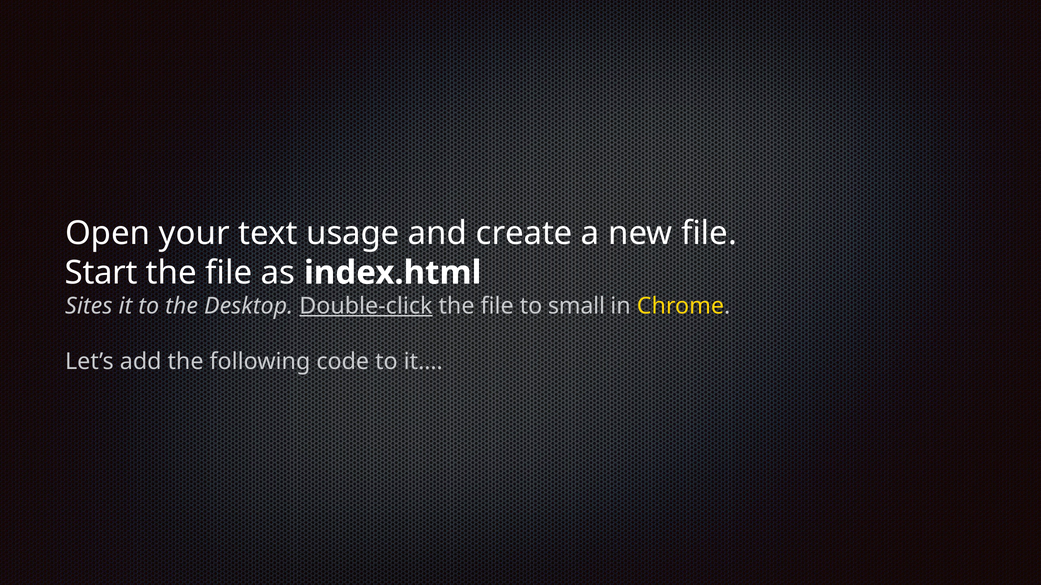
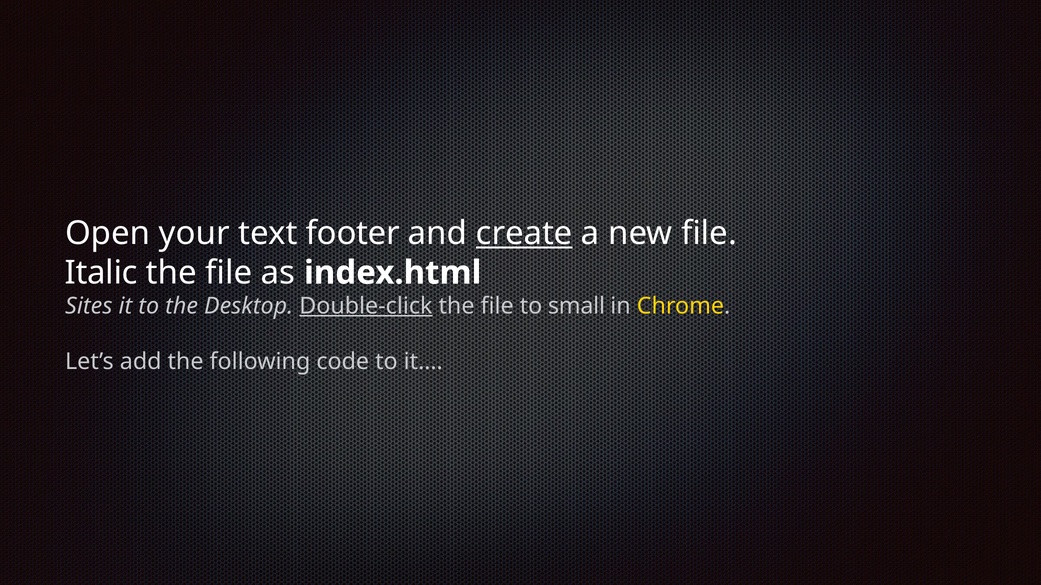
usage: usage -> footer
create underline: none -> present
Start: Start -> Italic
